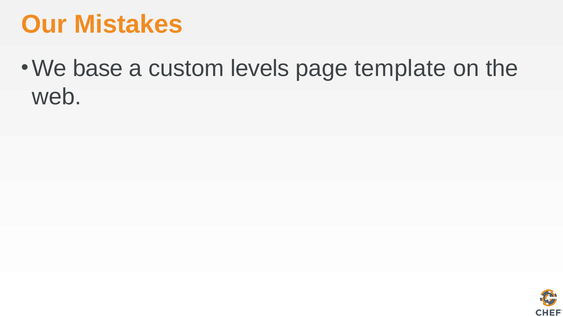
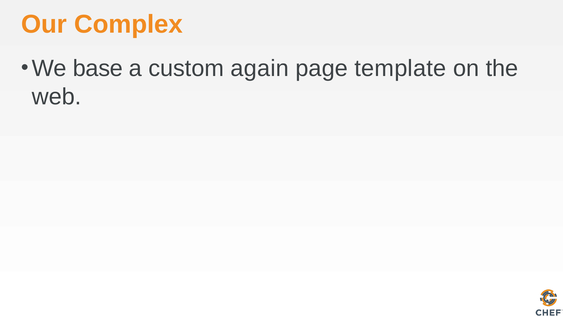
Mistakes: Mistakes -> Complex
levels: levels -> again
